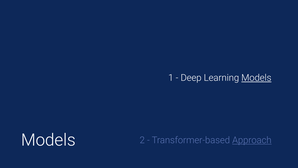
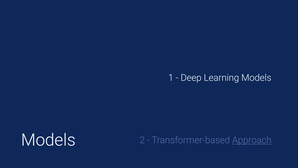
Models at (256, 78) underline: present -> none
